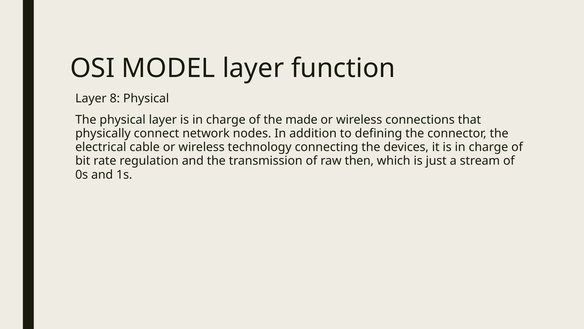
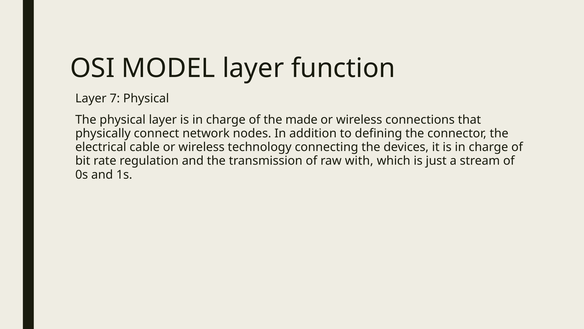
8: 8 -> 7
then: then -> with
